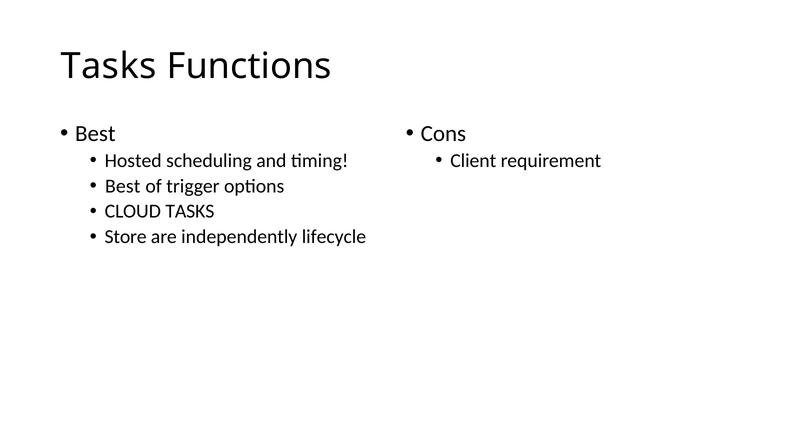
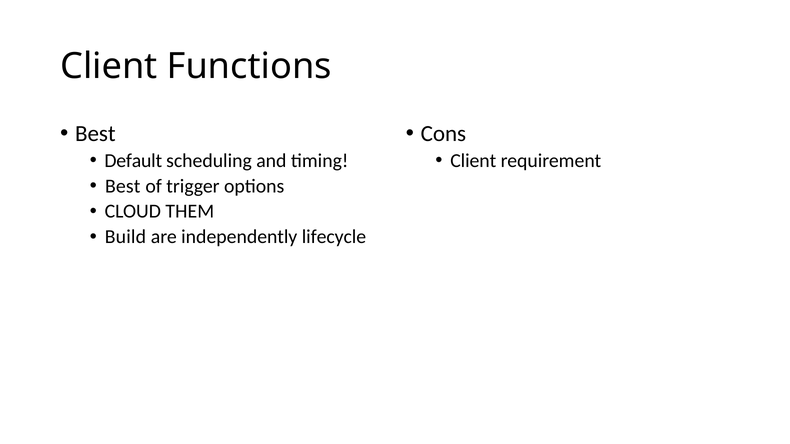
Tasks at (109, 66): Tasks -> Client
Hosted: Hosted -> Default
CLOUD TASKS: TASKS -> THEM
Store: Store -> Build
